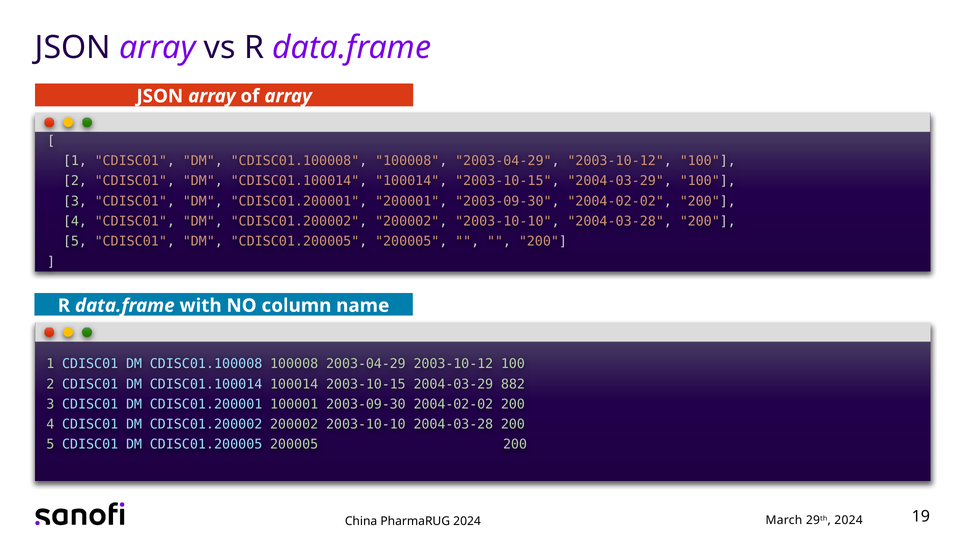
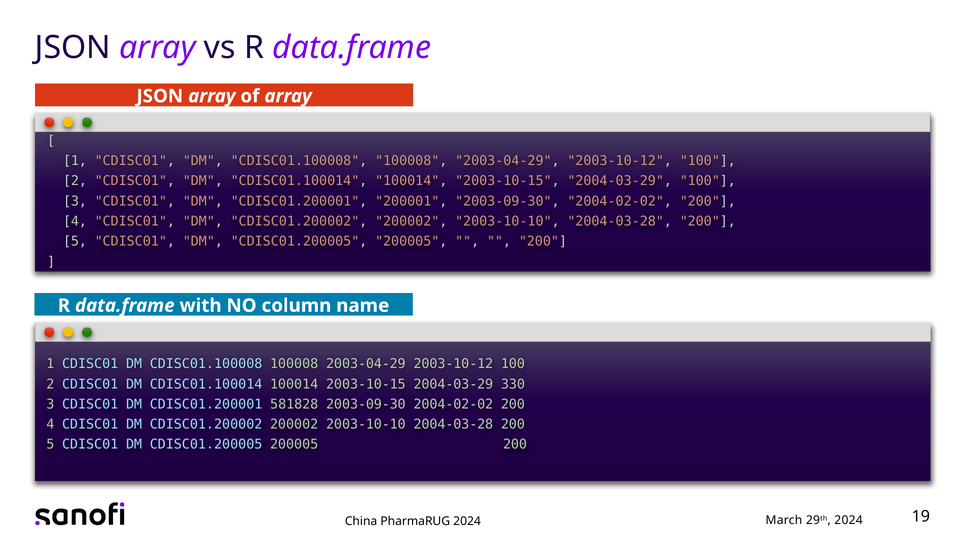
882: 882 -> 330
100001: 100001 -> 581828
